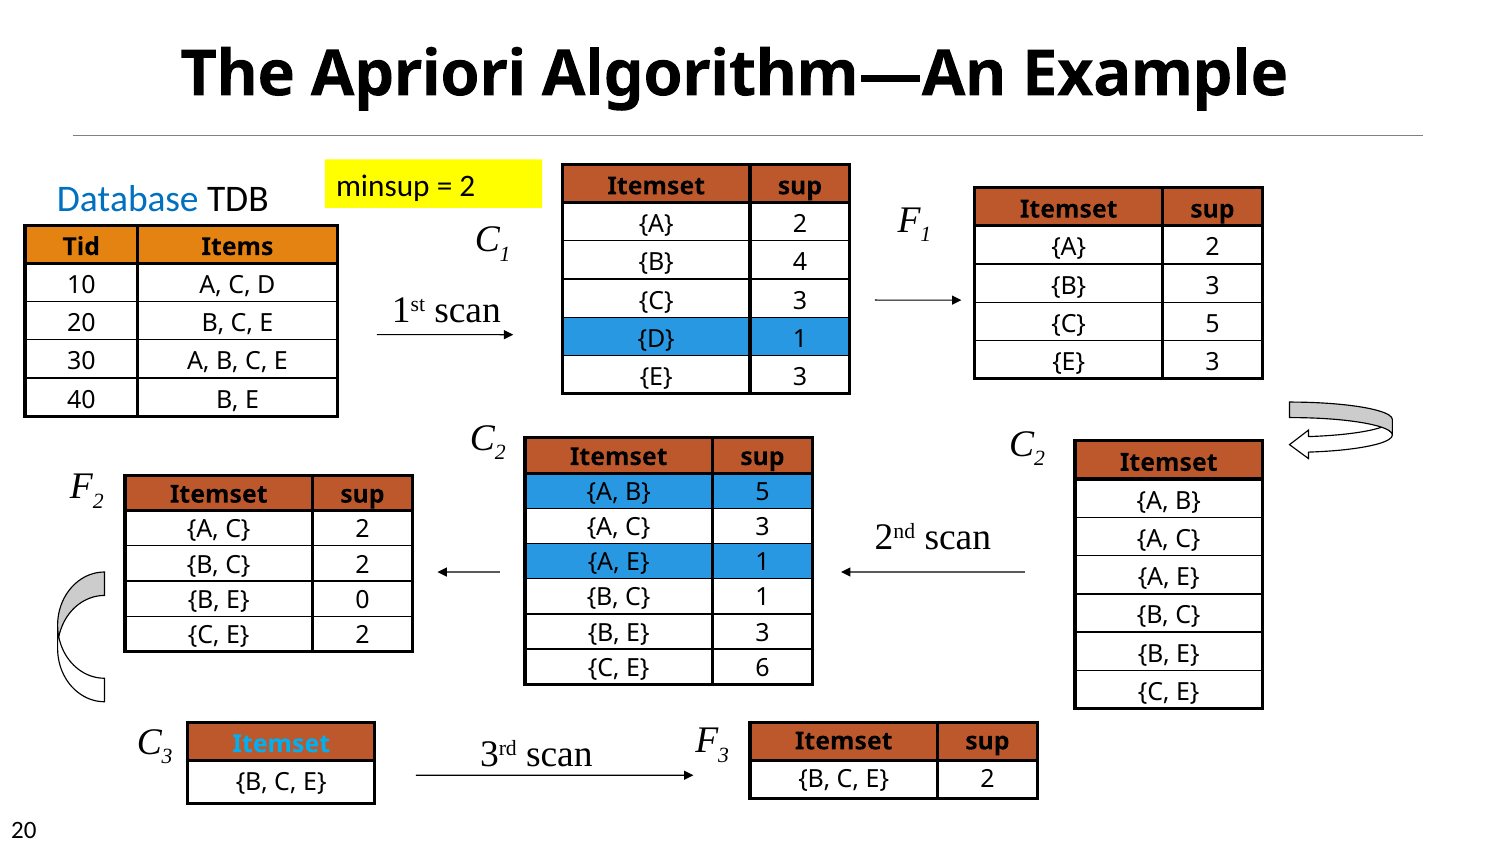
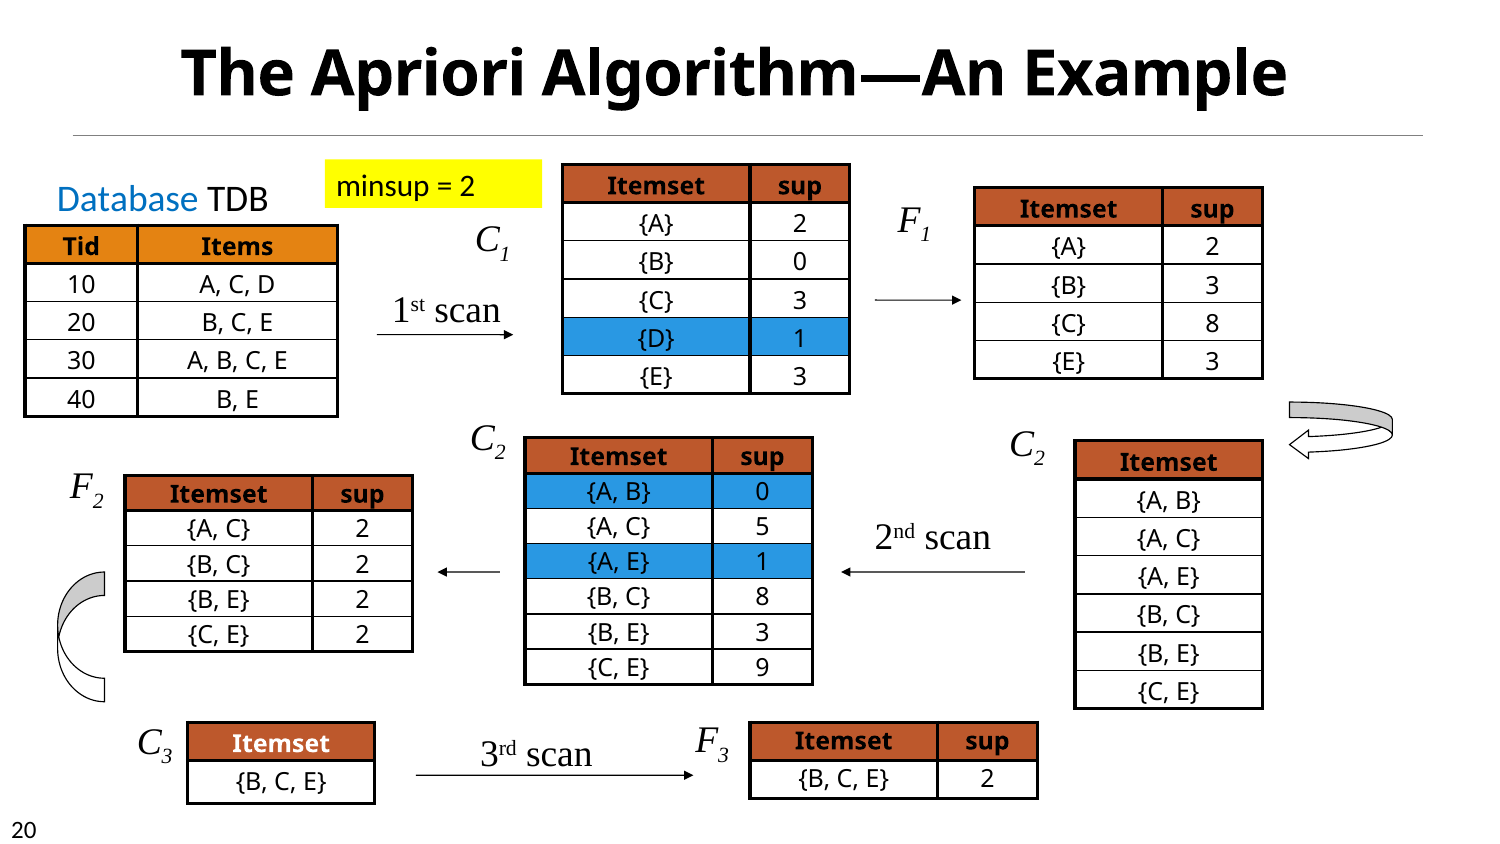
4 at (800, 263): 4 -> 0
5 at (1212, 324): 5 -> 8
A B 5: 5 -> 0
A C 3: 3 -> 5
B C 1: 1 -> 8
B E 0: 0 -> 2
6: 6 -> 9
Itemset at (281, 744) colour: light blue -> white
